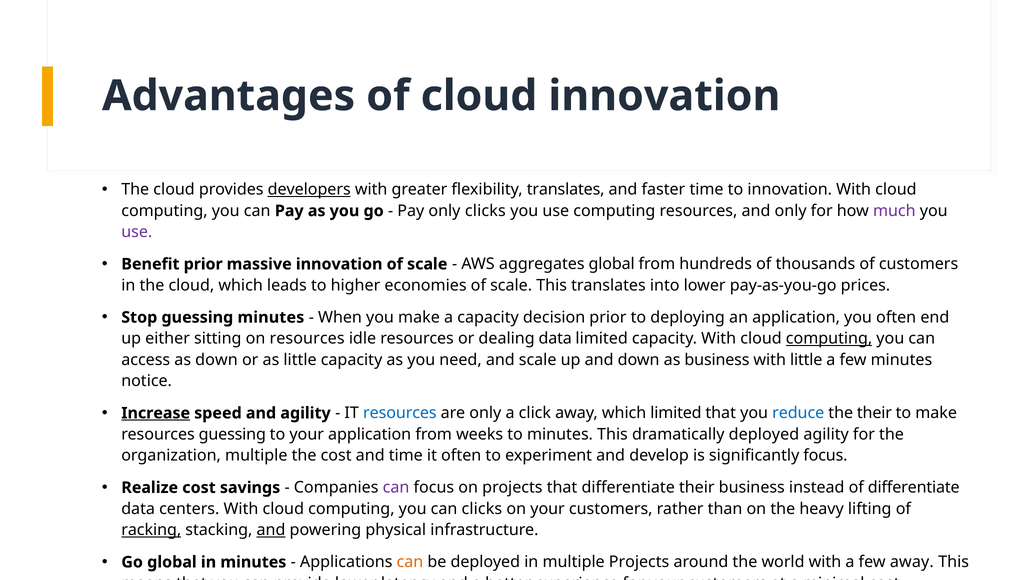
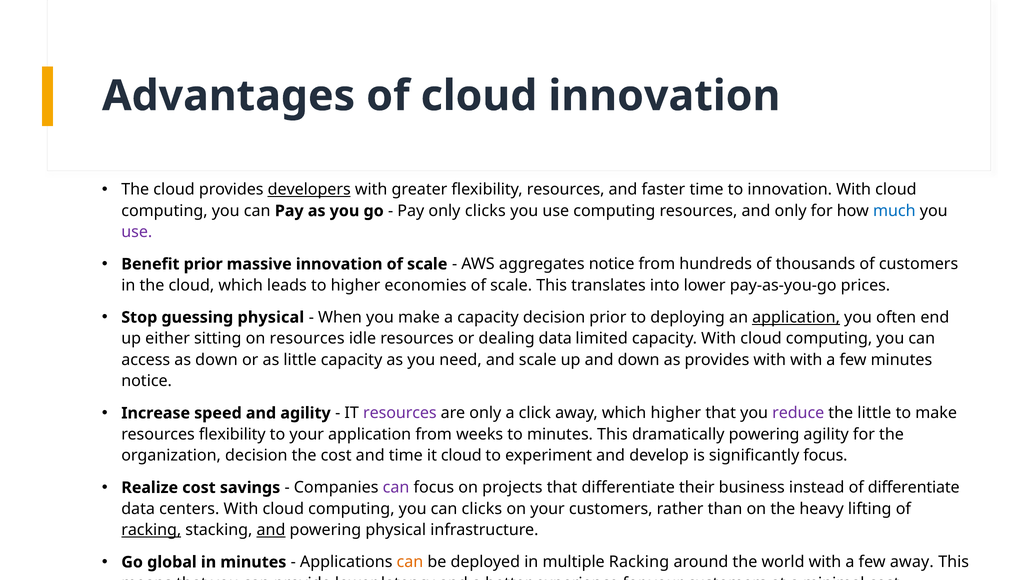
flexibility translates: translates -> resources
much colour: purple -> blue
aggregates global: global -> notice
guessing minutes: minutes -> physical
application at (796, 317) underline: none -> present
computing at (829, 338) underline: present -> none
as business: business -> provides
with little: little -> with
Increase underline: present -> none
resources at (400, 413) colour: blue -> purple
which limited: limited -> higher
reduce colour: blue -> purple
the their: their -> little
resources guessing: guessing -> flexibility
dramatically deployed: deployed -> powering
organization multiple: multiple -> decision
it often: often -> cloud
multiple Projects: Projects -> Racking
